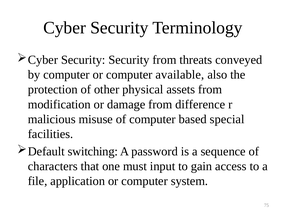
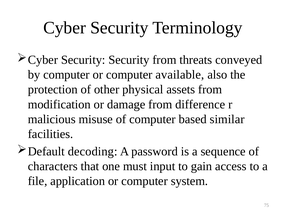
special: special -> similar
switching: switching -> decoding
